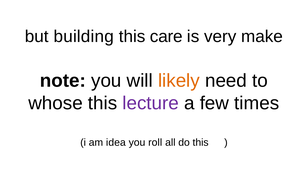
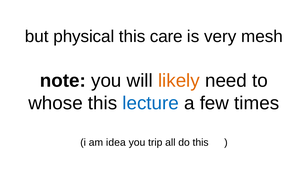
building: building -> physical
make: make -> mesh
lecture colour: purple -> blue
roll: roll -> trip
